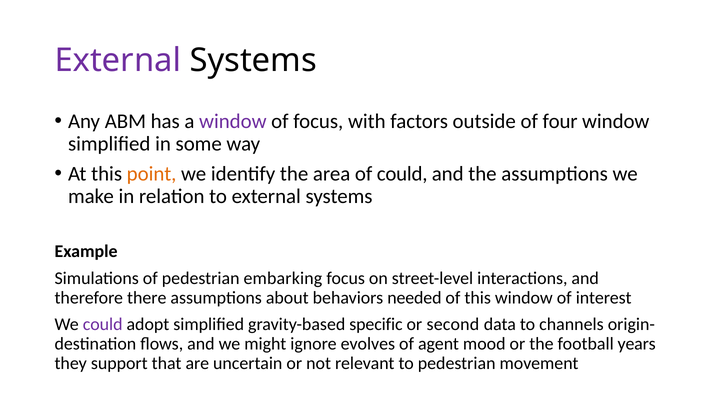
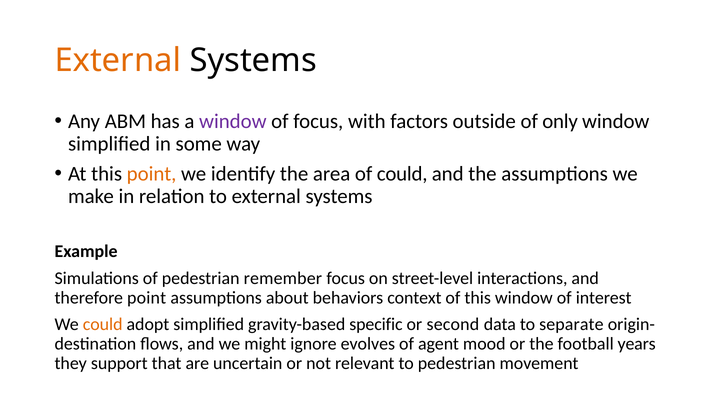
External at (118, 60) colour: purple -> orange
four: four -> only
embarking: embarking -> remember
therefore there: there -> point
needed: needed -> context
could at (103, 324) colour: purple -> orange
channels: channels -> separate
